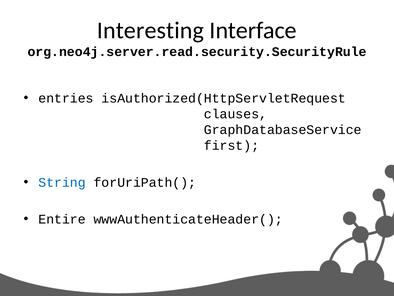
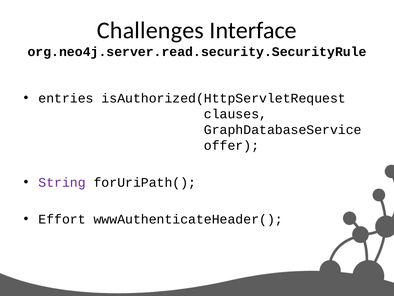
Interesting: Interesting -> Challenges
first: first -> offer
String colour: blue -> purple
Entire: Entire -> Effort
